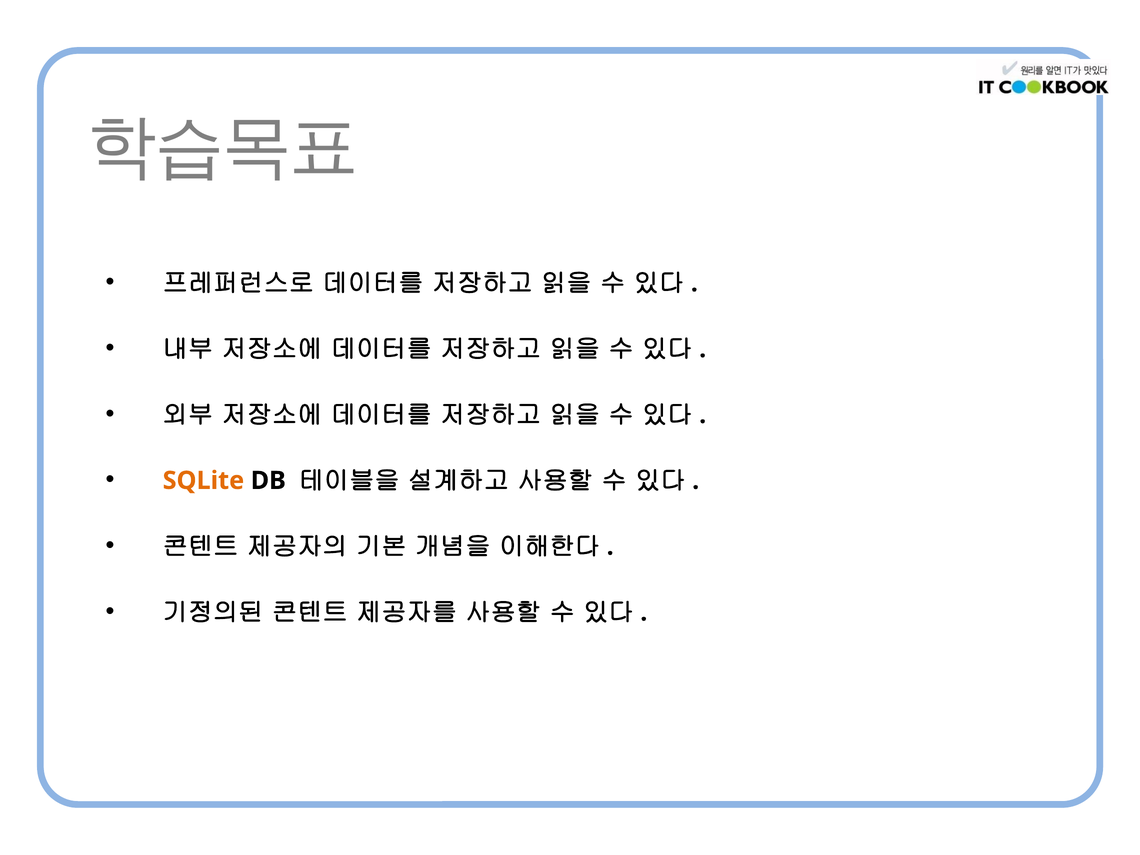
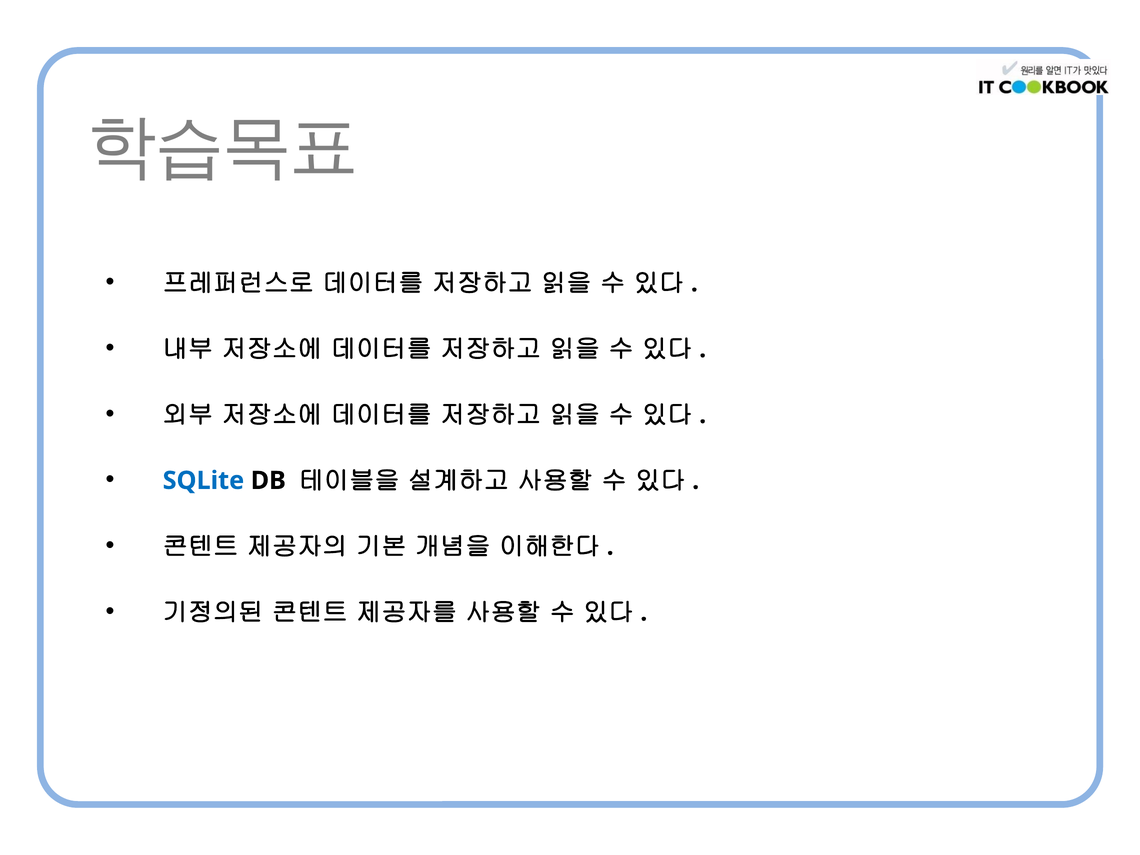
SQLite colour: orange -> blue
